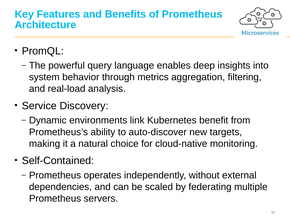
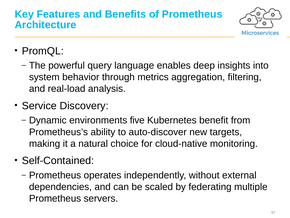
link: link -> five
